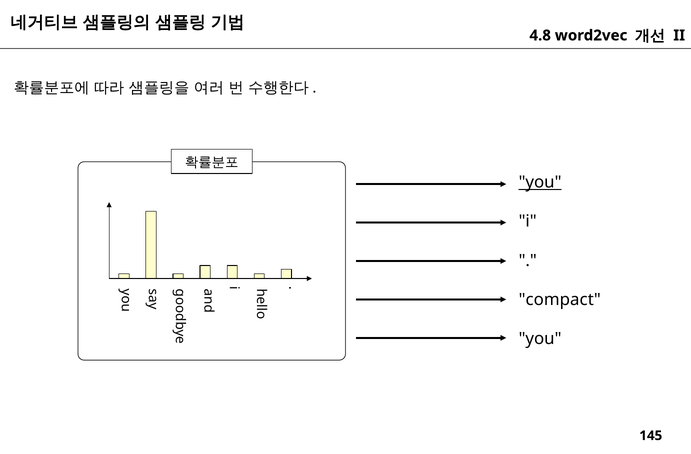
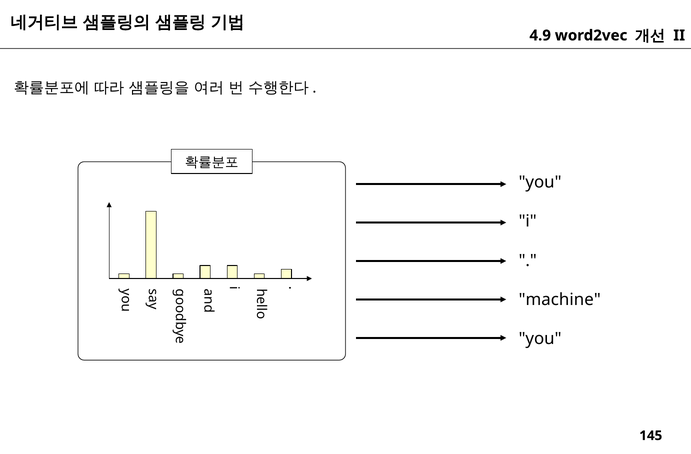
4.8: 4.8 -> 4.9
you at (540, 182) underline: present -> none
compact: compact -> machine
